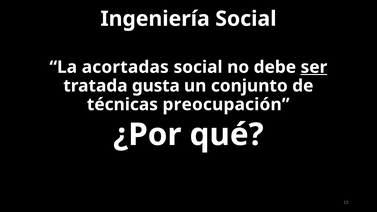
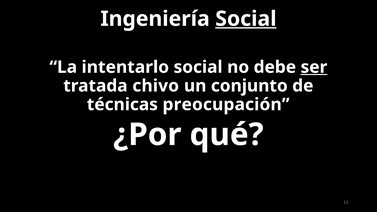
Social at (246, 19) underline: none -> present
acortadas: acortadas -> intentarlo
gusta: gusta -> chivo
